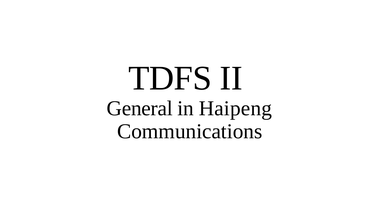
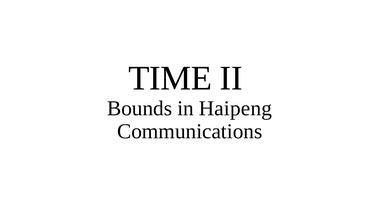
TDFS: TDFS -> TIME
General: General -> Bounds
